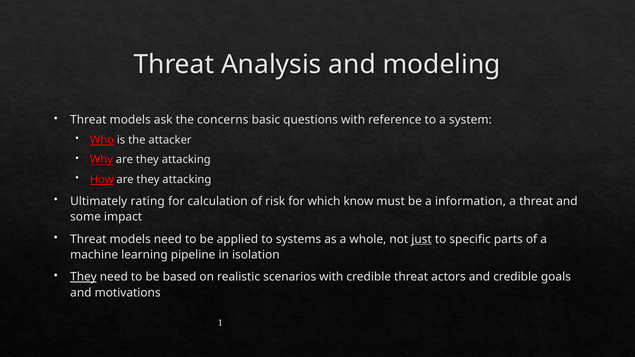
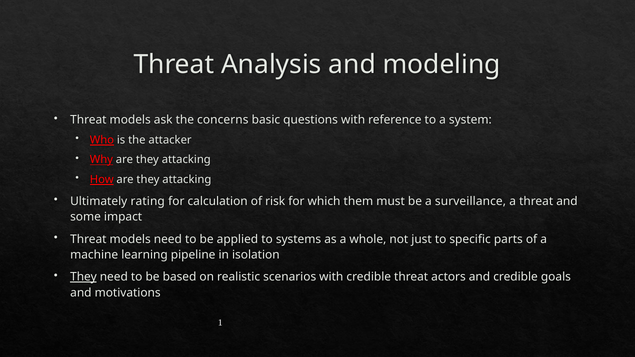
know: know -> them
information: information -> surveillance
just underline: present -> none
